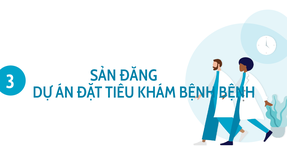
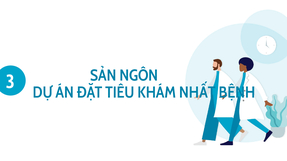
ĐĂNG: ĐĂNG -> NGÔN
KHÁM BỆNH: BỆNH -> NHẤT
